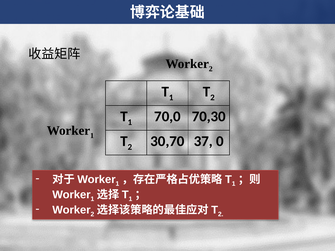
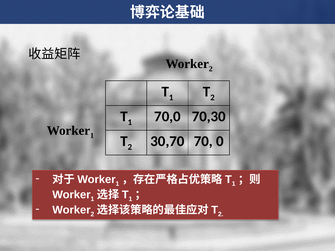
37: 37 -> 70
